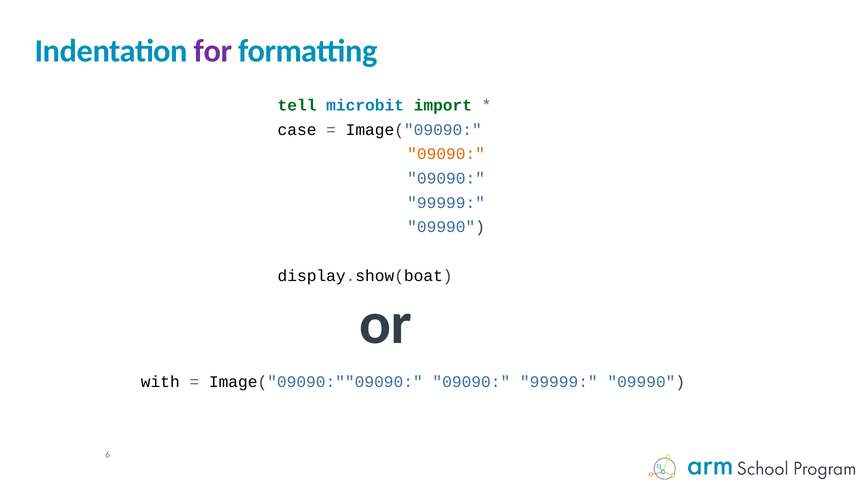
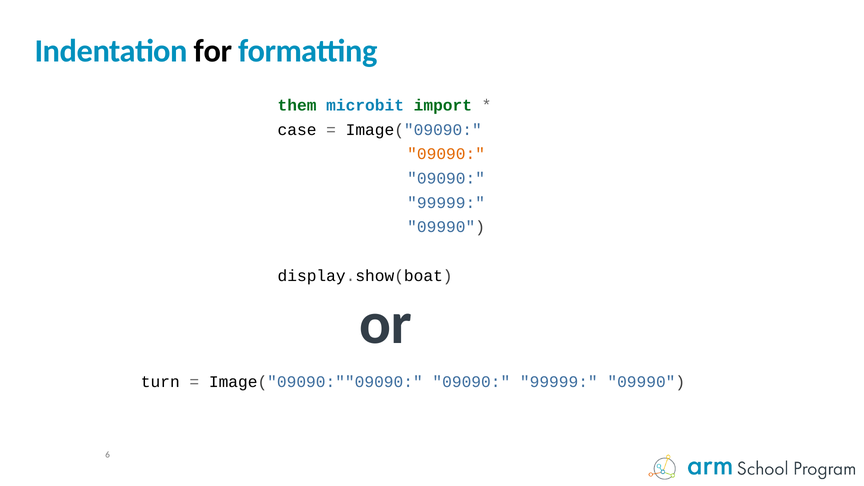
for colour: purple -> black
tell: tell -> them
with: with -> turn
